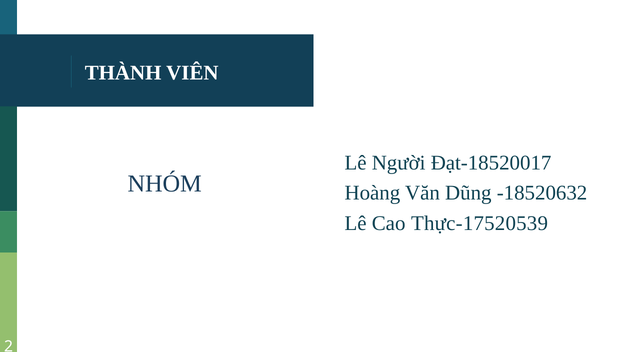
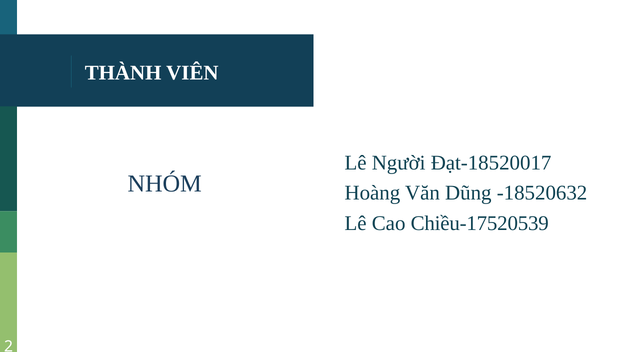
Thực-17520539: Thực-17520539 -> Chiều-17520539
